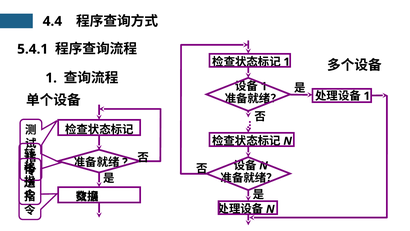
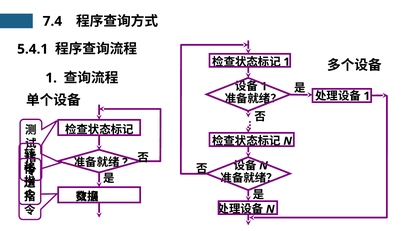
4.4: 4.4 -> 7.4
